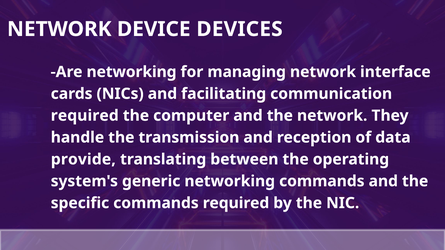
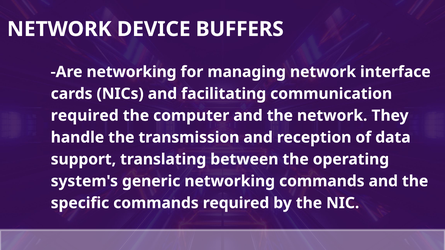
DEVICES: DEVICES -> BUFFERS
provide: provide -> support
